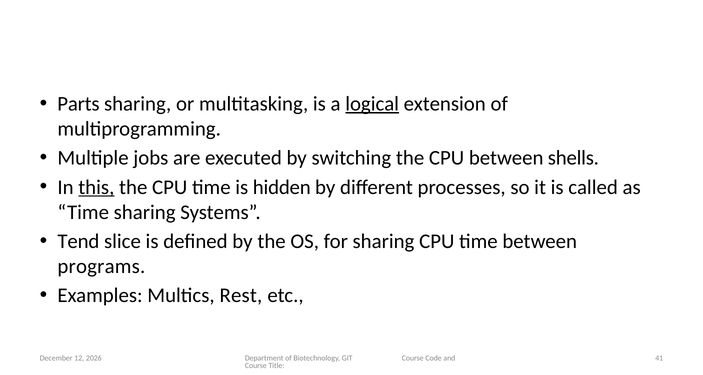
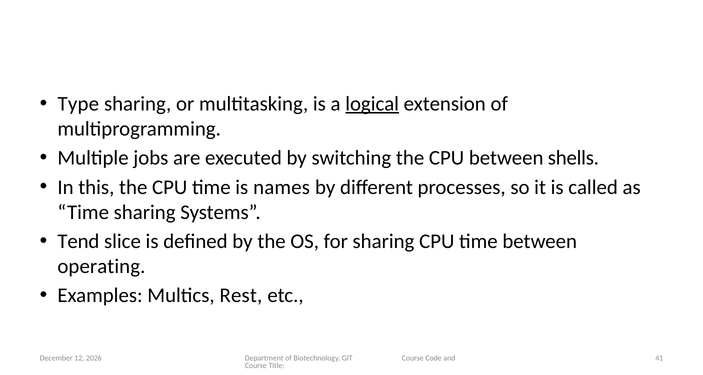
Parts: Parts -> Type
this underline: present -> none
hidden: hidden -> names
programs: programs -> operating
